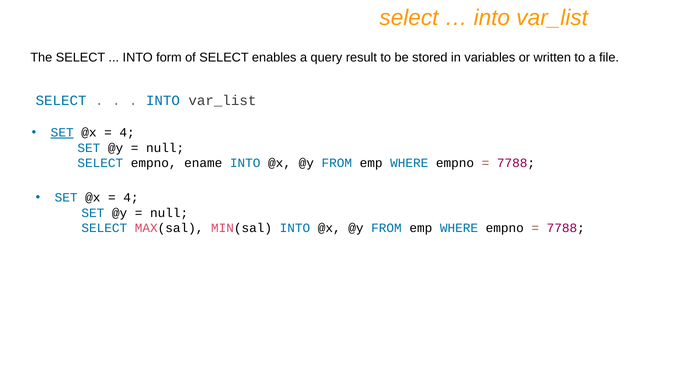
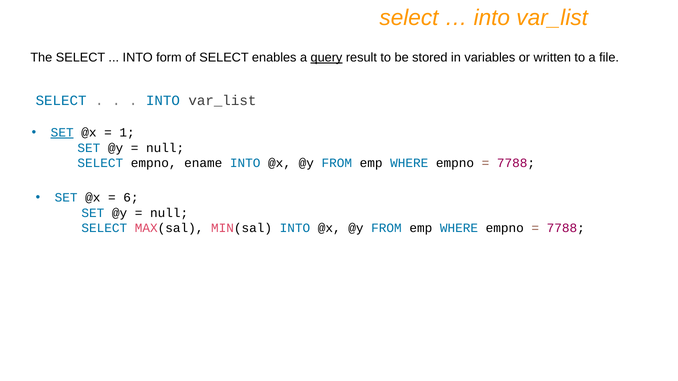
query underline: none -> present
4 at (127, 133): 4 -> 1
4 at (131, 198): 4 -> 6
